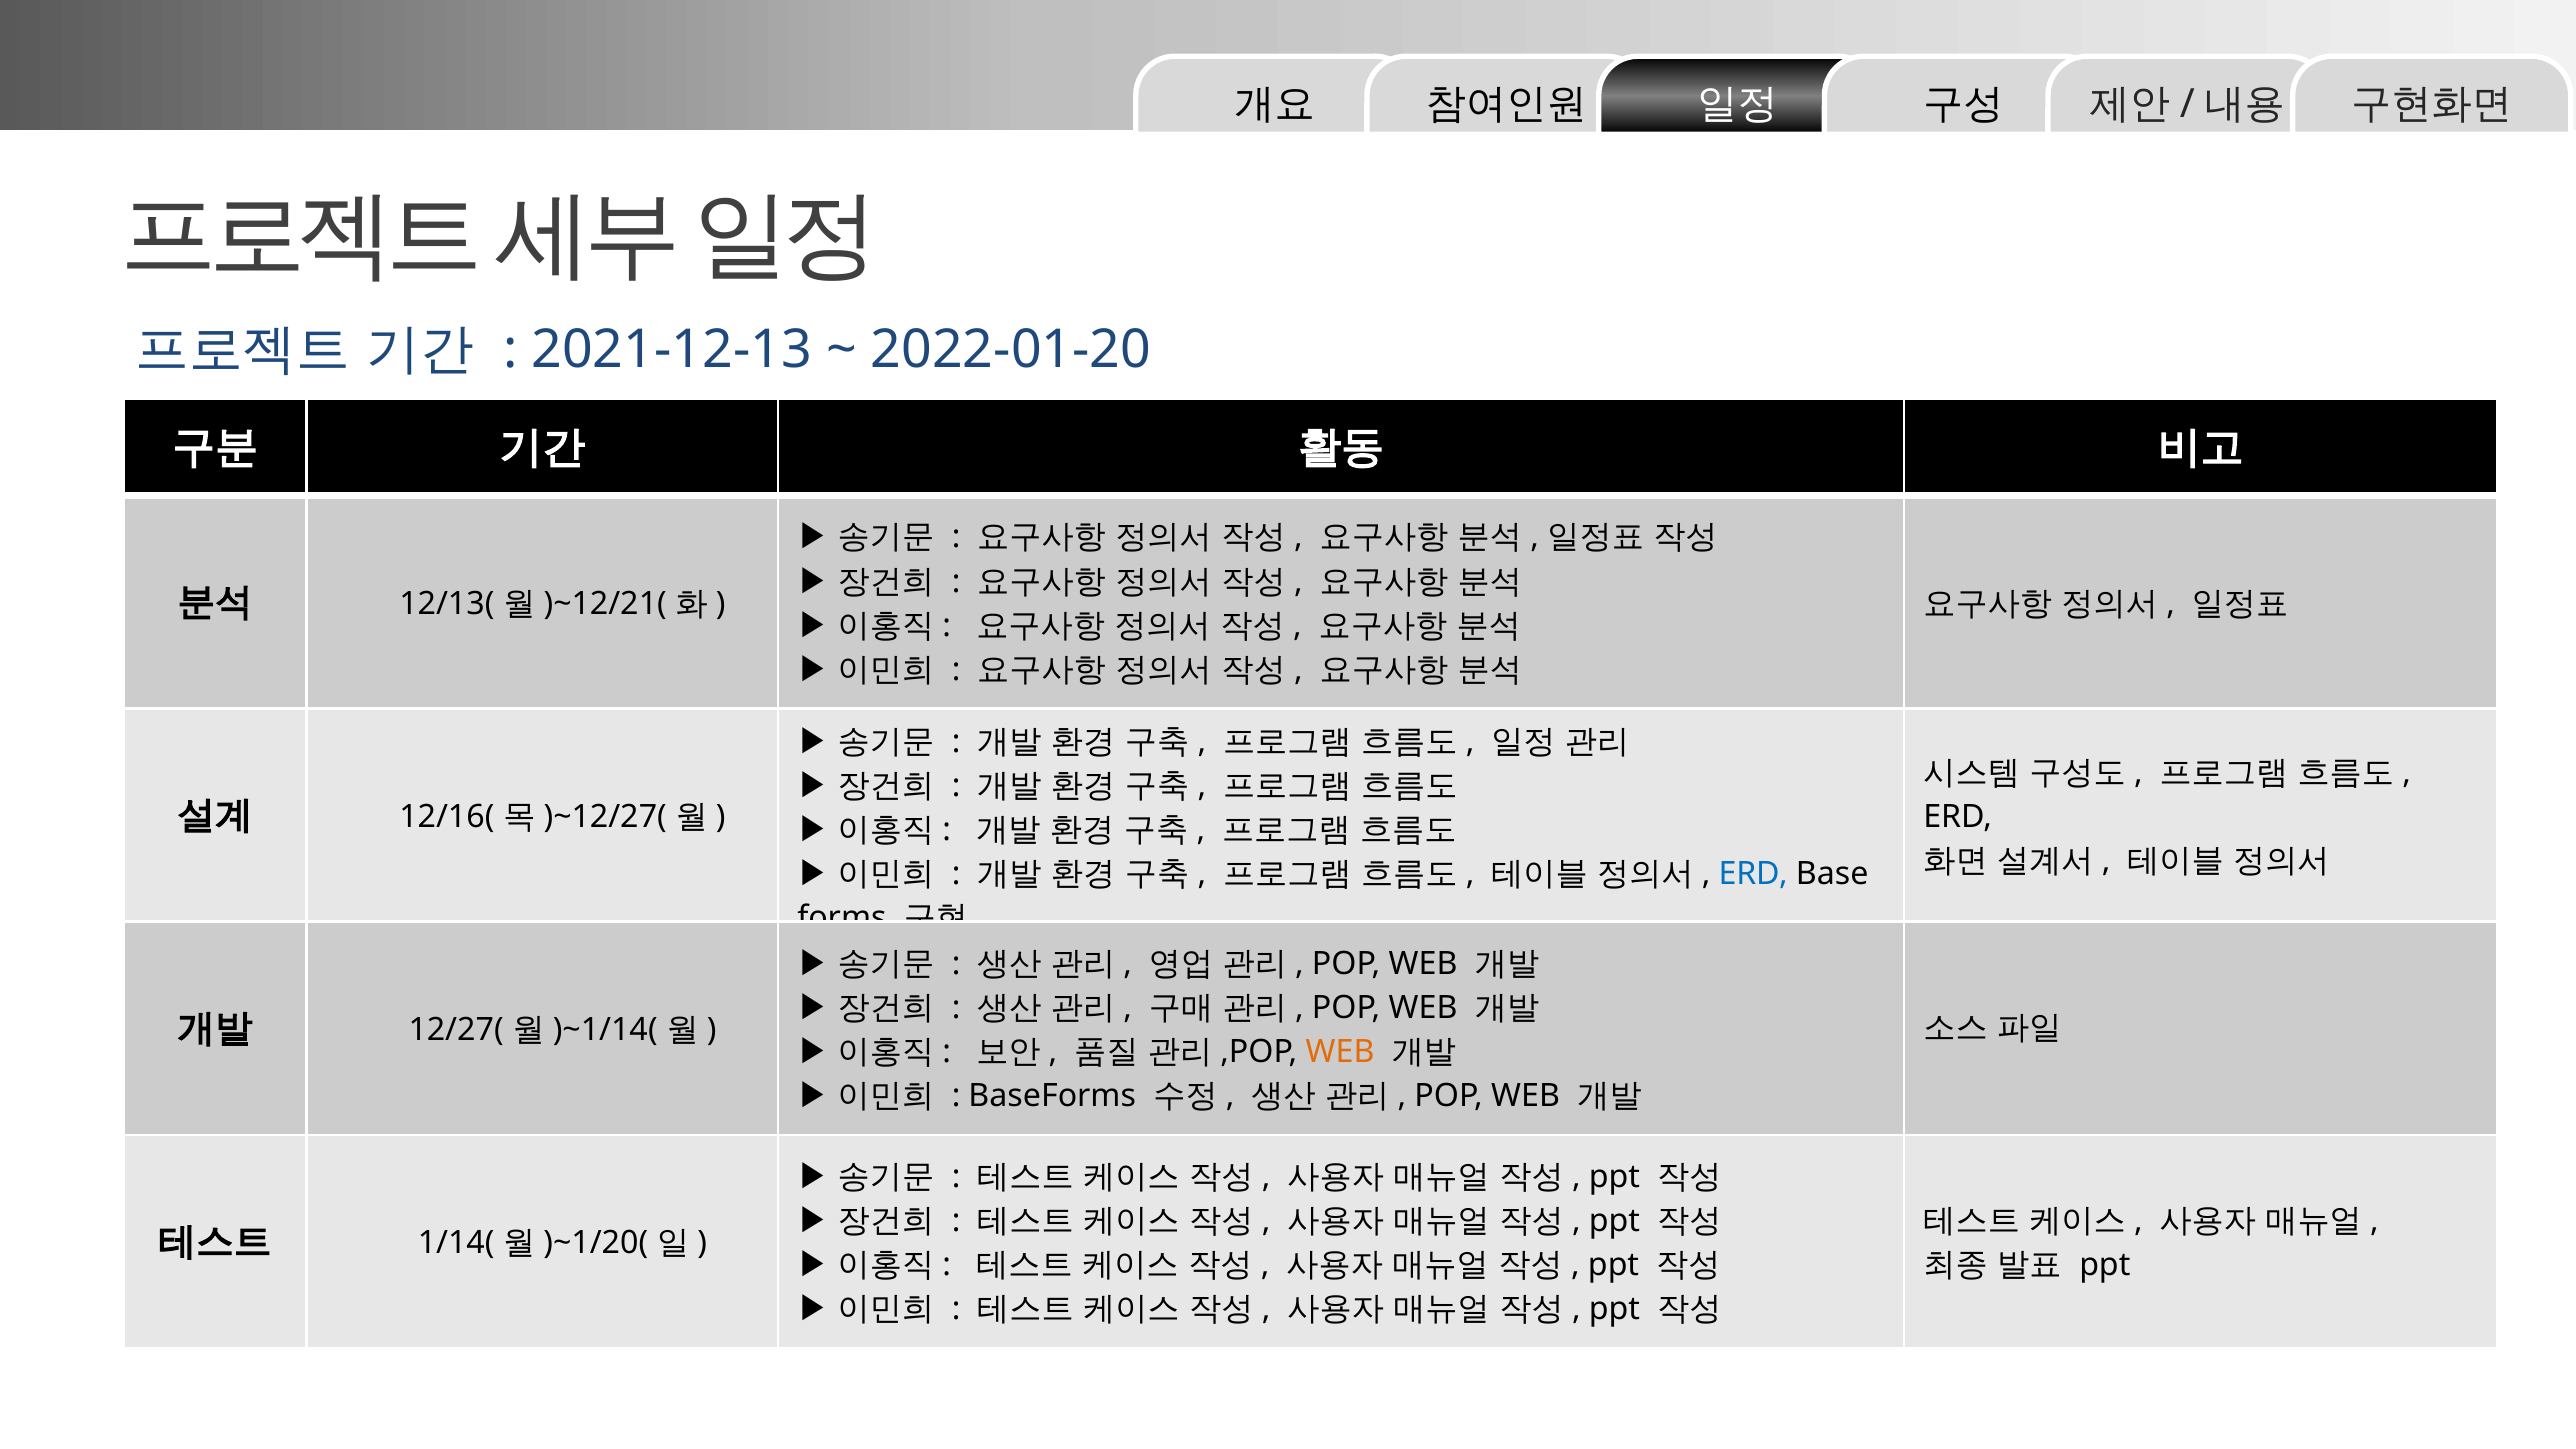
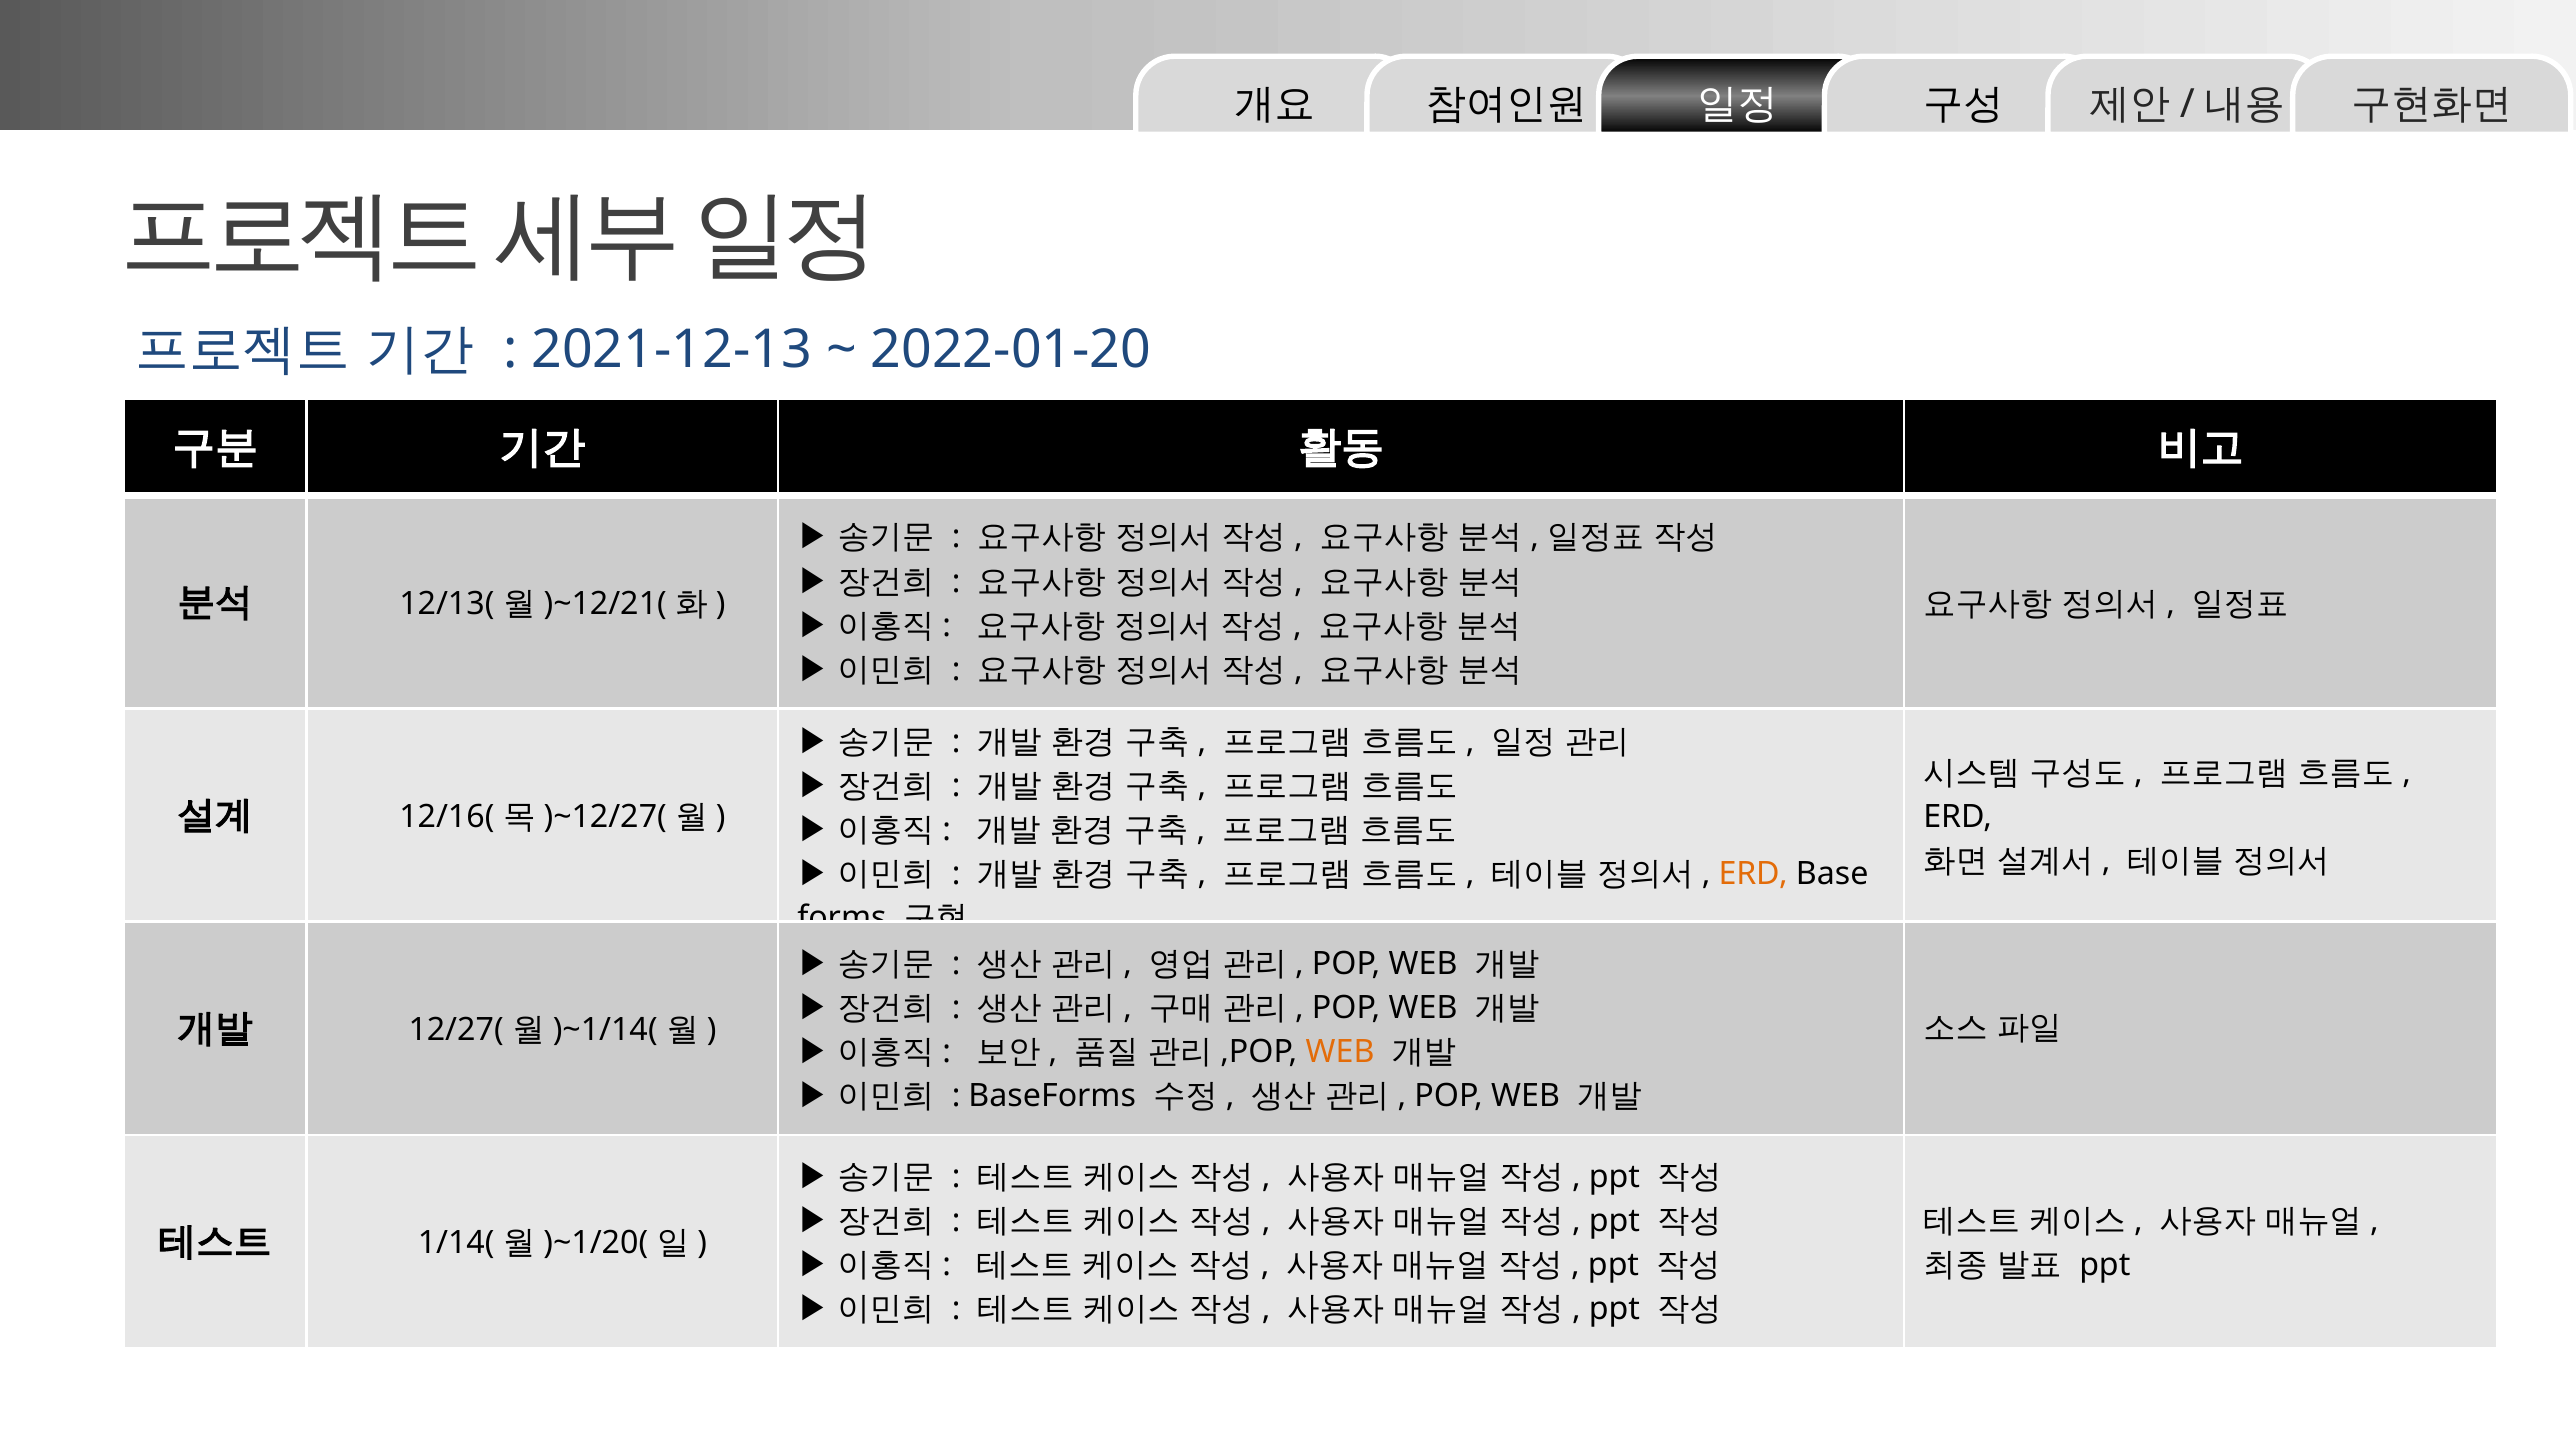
ERD at (1753, 874) colour: blue -> orange
